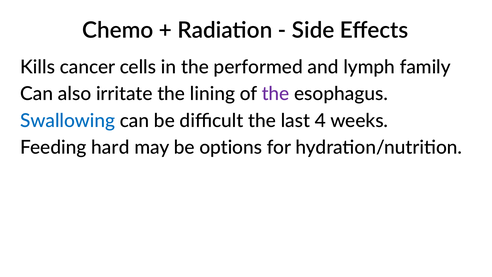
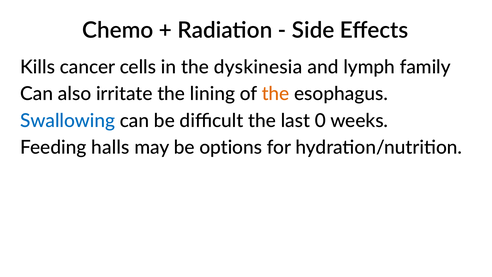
performed: performed -> dyskinesia
the at (276, 94) colour: purple -> orange
4: 4 -> 0
hard: hard -> halls
